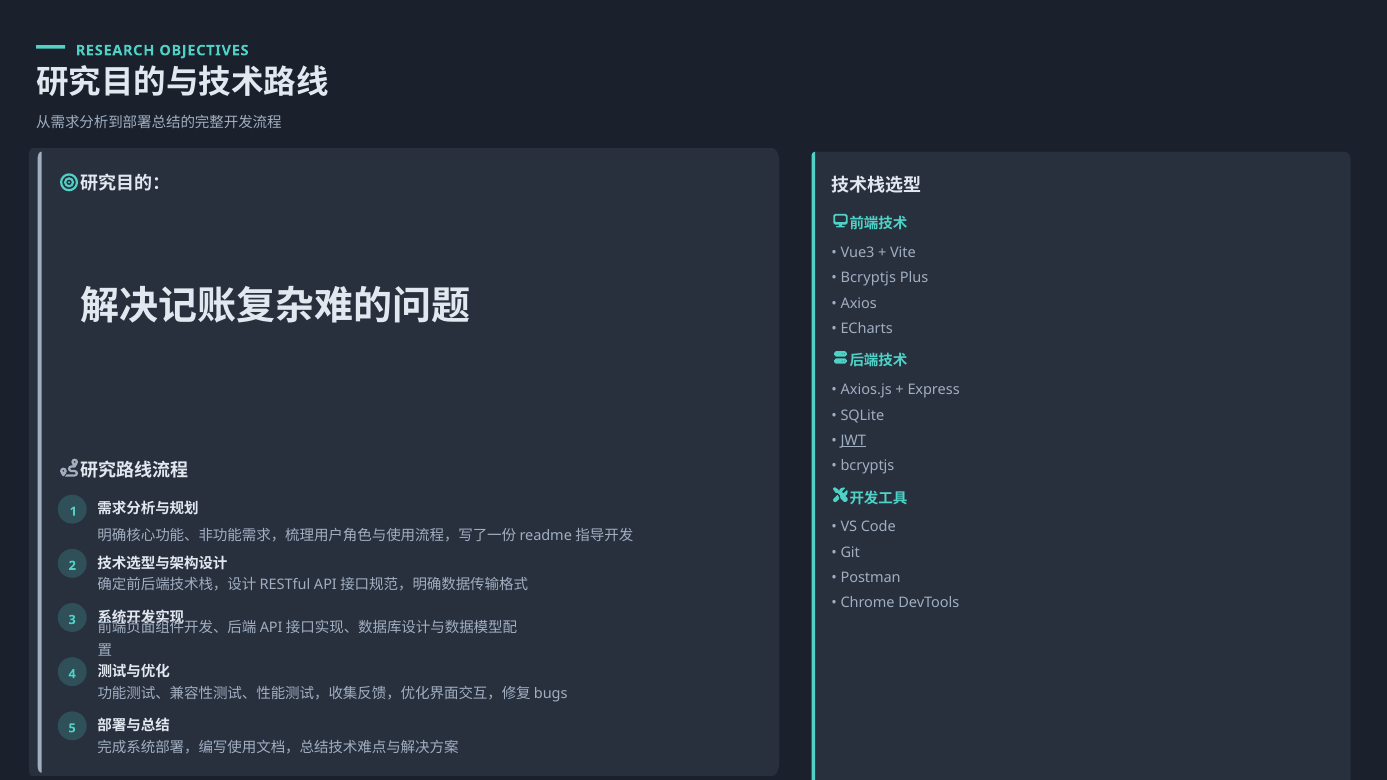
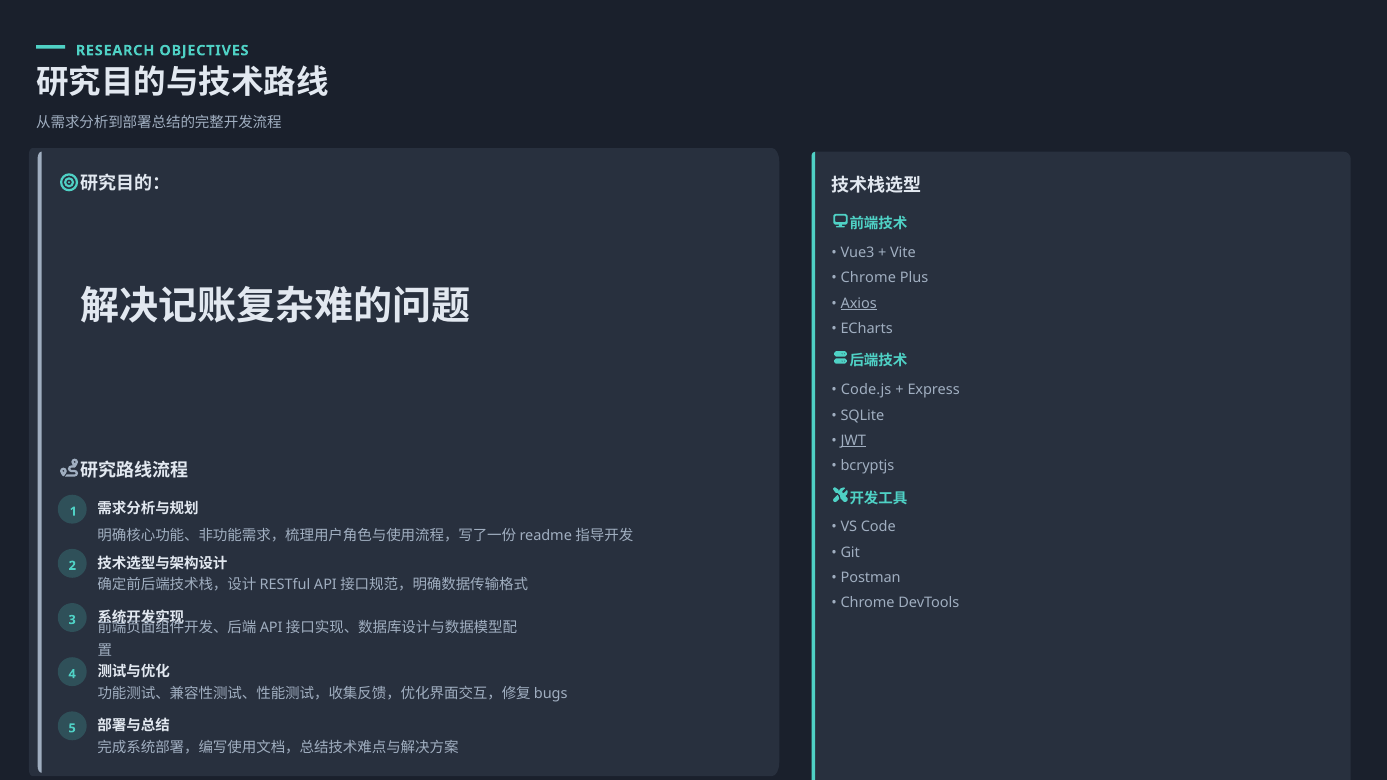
Bcryptjs at (868, 278): Bcryptjs -> Chrome
Axios underline: none -> present
Axios.js: Axios.js -> Code.js
